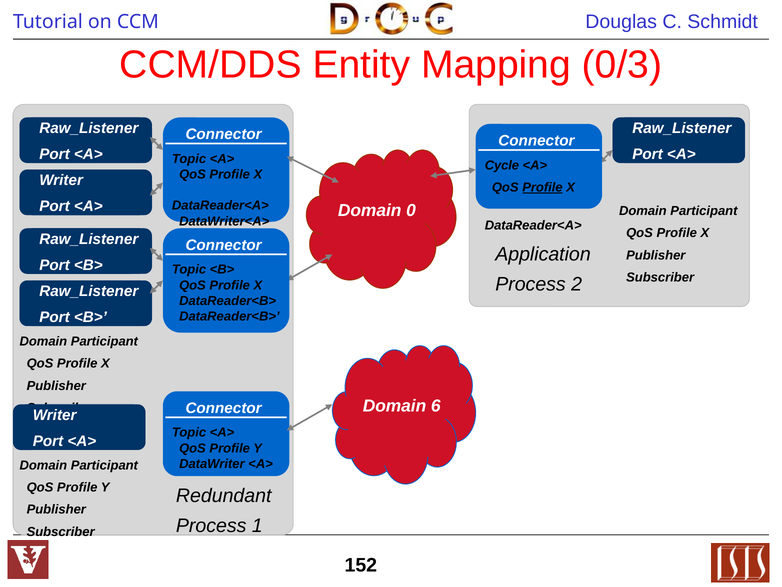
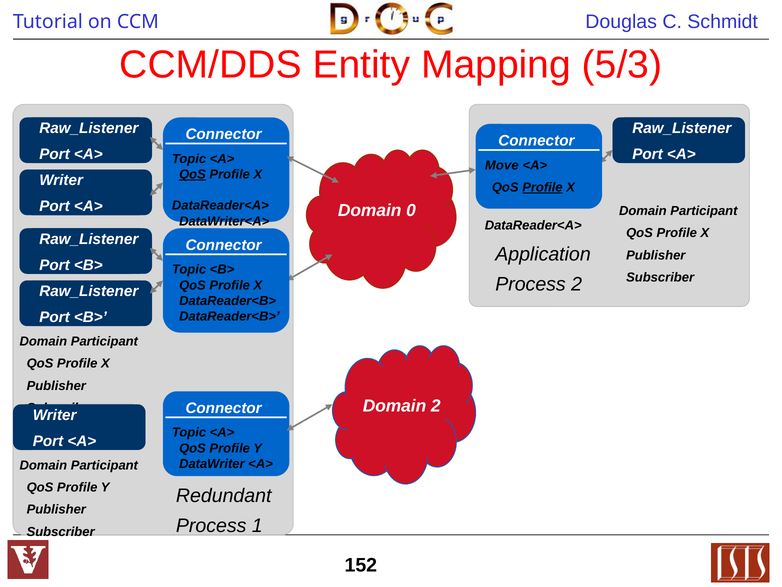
0/3: 0/3 -> 5/3
Cycle: Cycle -> Move
QoS at (192, 174) underline: none -> present
Domain 6: 6 -> 2
